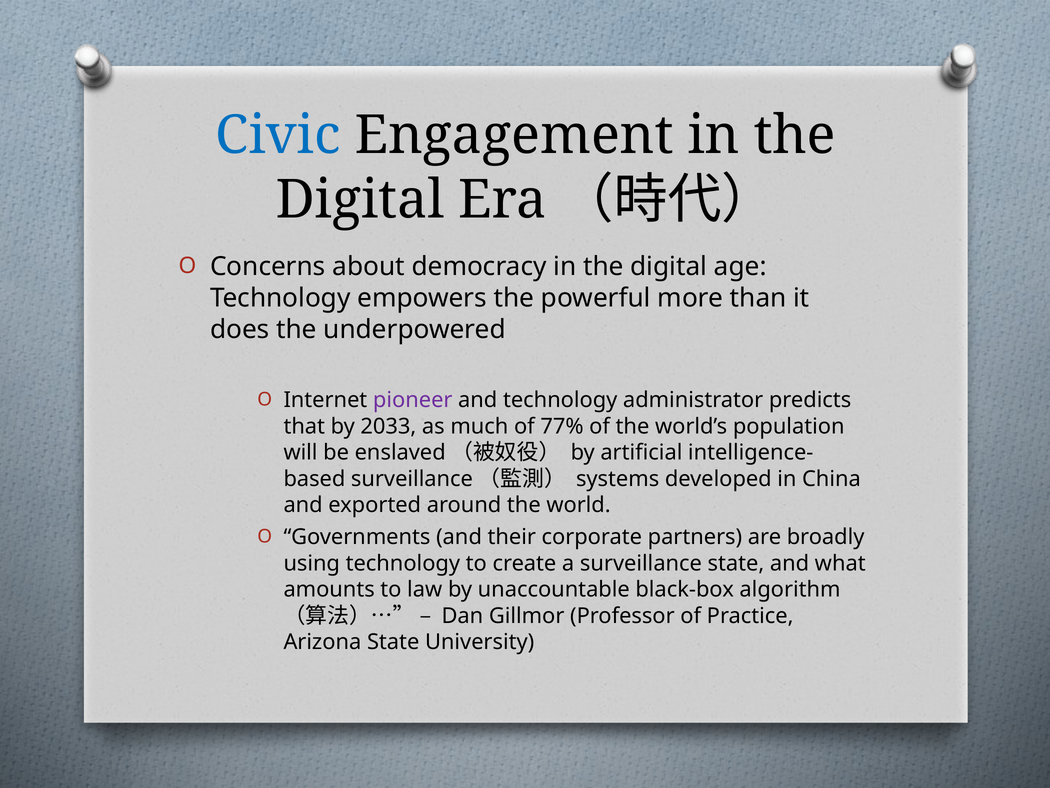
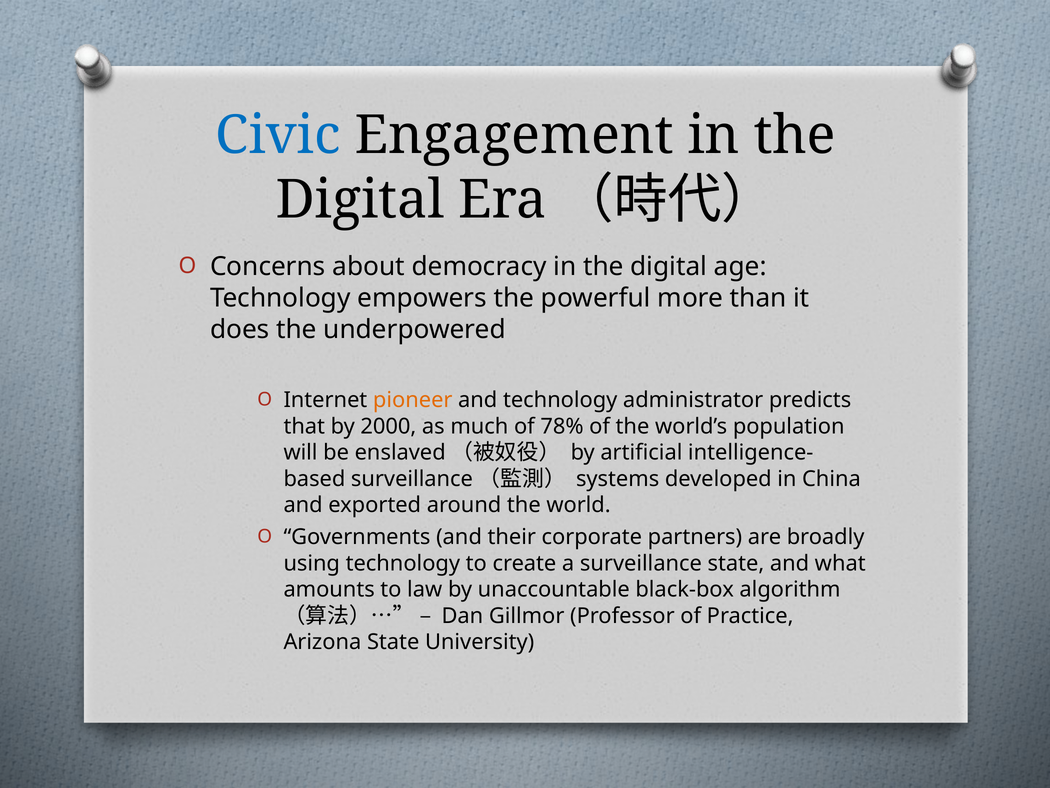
pioneer colour: purple -> orange
2033: 2033 -> 2000
77%: 77% -> 78%
